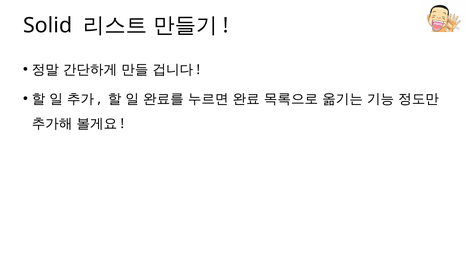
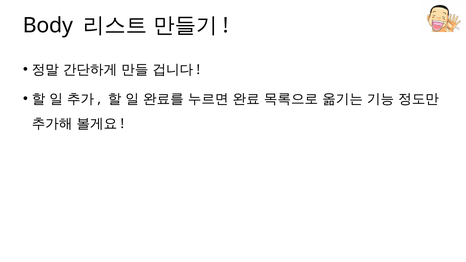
Solid: Solid -> Body
